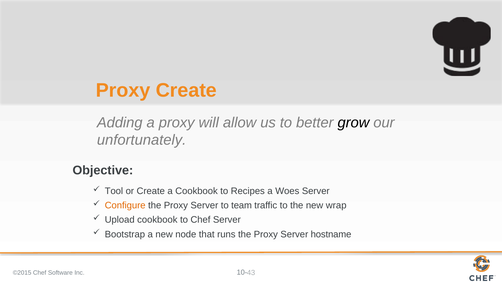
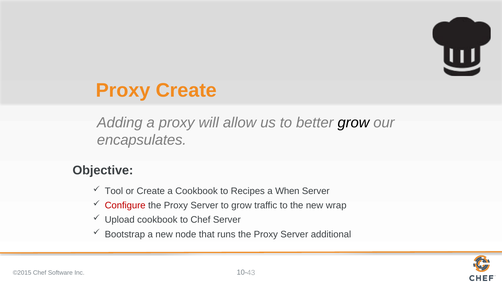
unfortunately: unfortunately -> encapsulates
Woes: Woes -> When
Configure colour: orange -> red
to team: team -> grow
hostname: hostname -> additional
